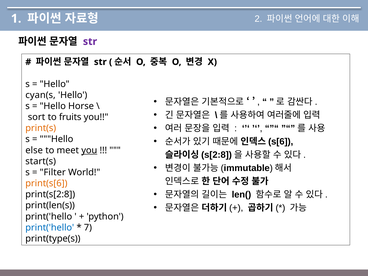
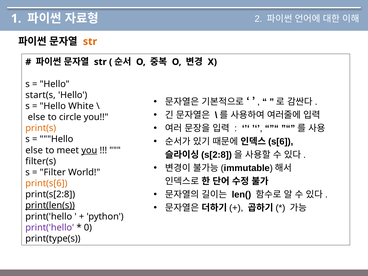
str at (90, 42) colour: purple -> orange
cyan(s: cyan(s -> start(s
Horse: Horse -> White
sort at (36, 117): sort -> else
fruits: fruits -> circle
start(s: start(s -> filter(s
print(len(s underline: none -> present
print('hello at (50, 228) colour: blue -> purple
7: 7 -> 0
